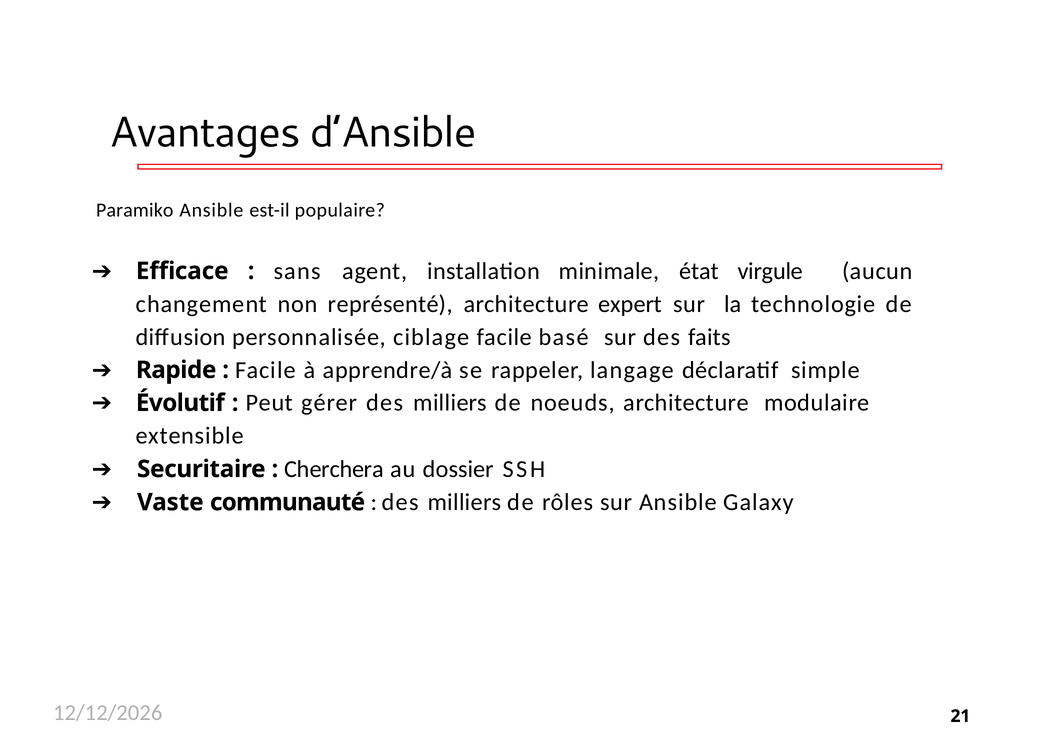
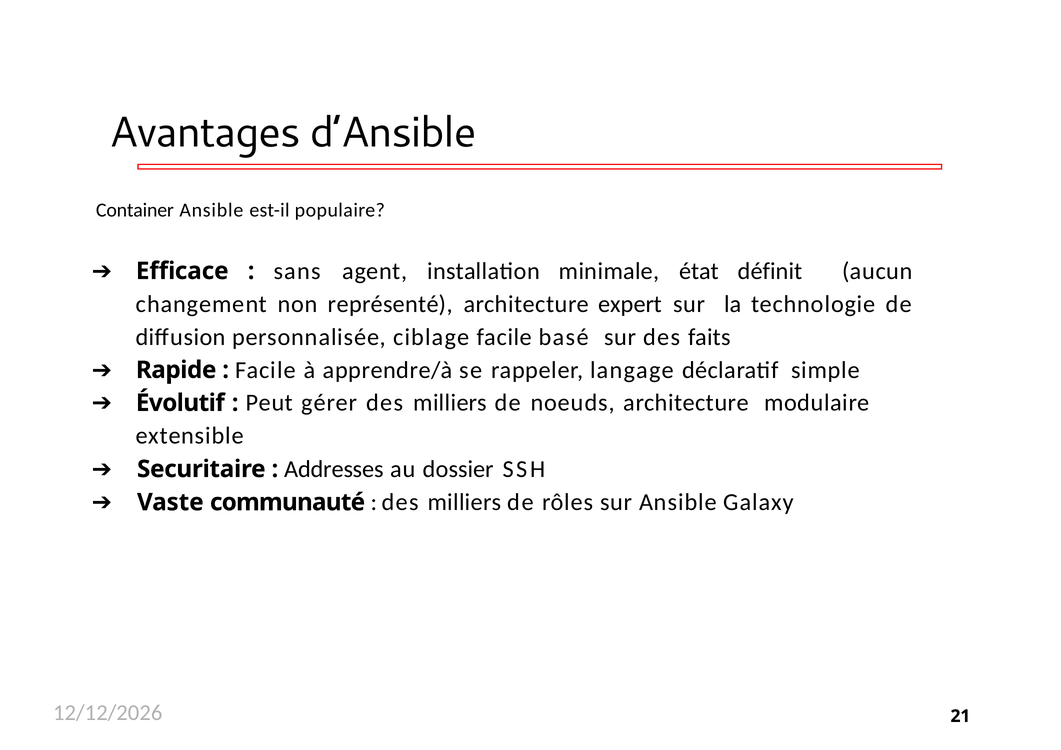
Paramiko: Paramiko -> Container
virgule: virgule -> définit
Cherchera: Cherchera -> Addresses
